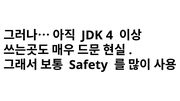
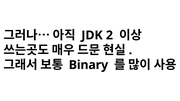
4: 4 -> 2
Safety: Safety -> Binary
